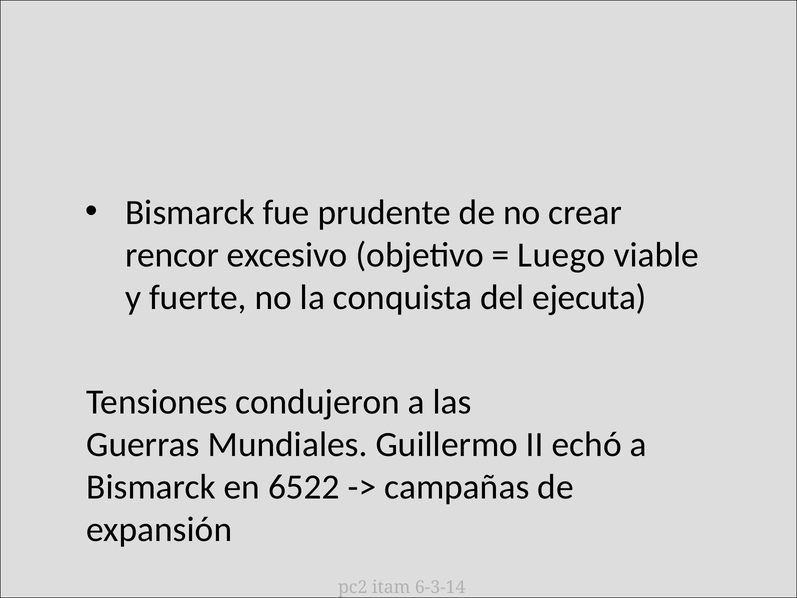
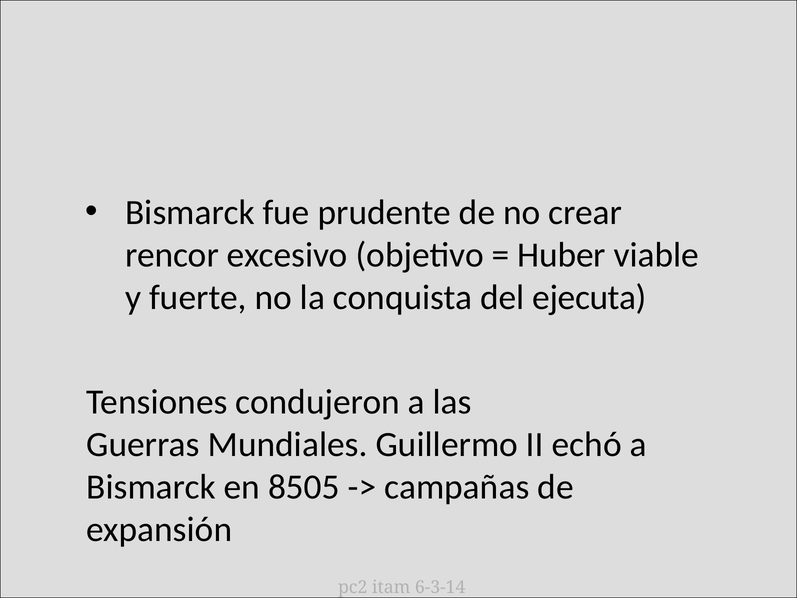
Luego: Luego -> Huber
6522: 6522 -> 8505
